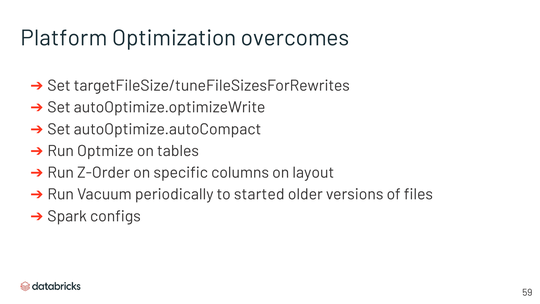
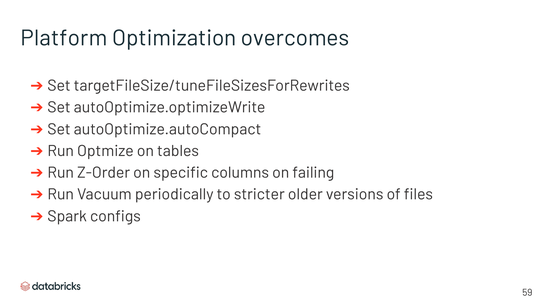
layout: layout -> failing
started: started -> stricter
